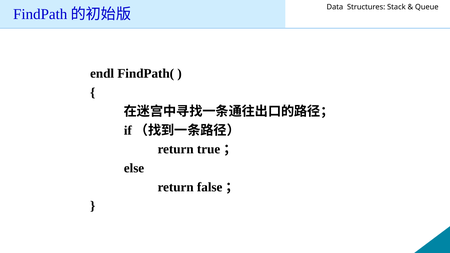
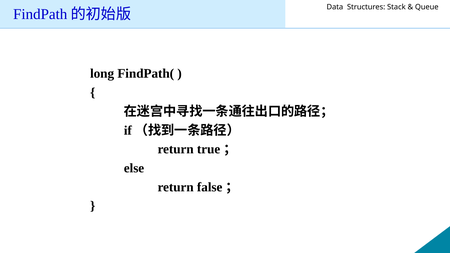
endl: endl -> long
